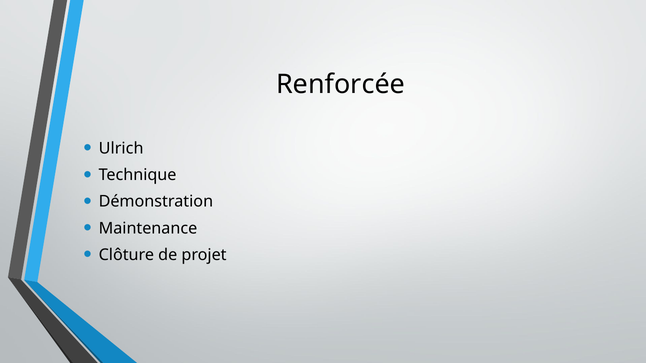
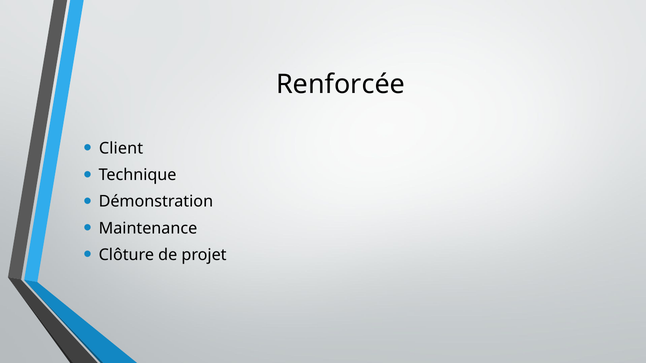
Ulrich: Ulrich -> Client
